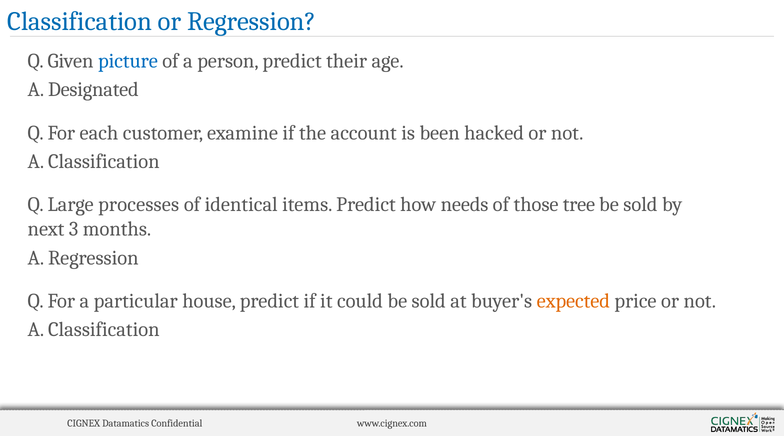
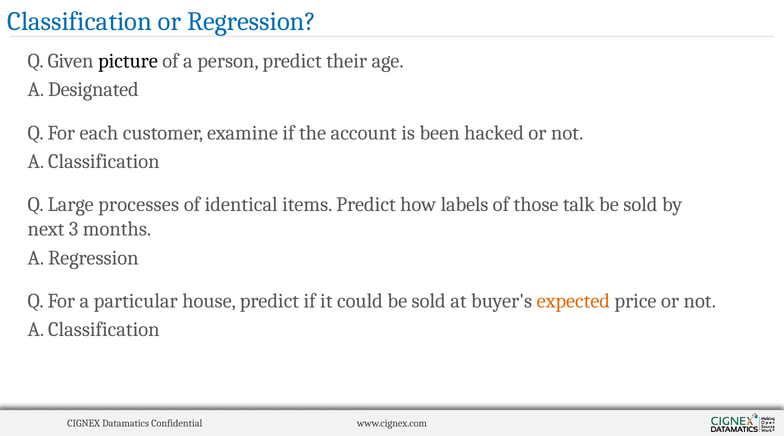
picture colour: blue -> black
needs: needs -> labels
tree: tree -> talk
